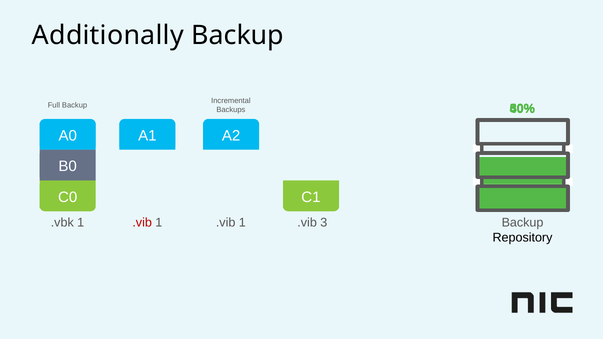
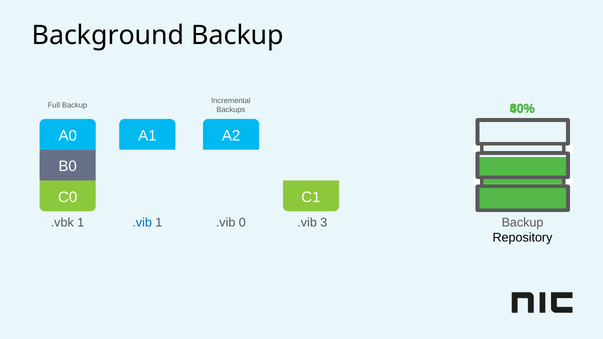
Additionally: Additionally -> Background
.vib at (142, 223) colour: red -> blue
1 at (242, 223): 1 -> 0
